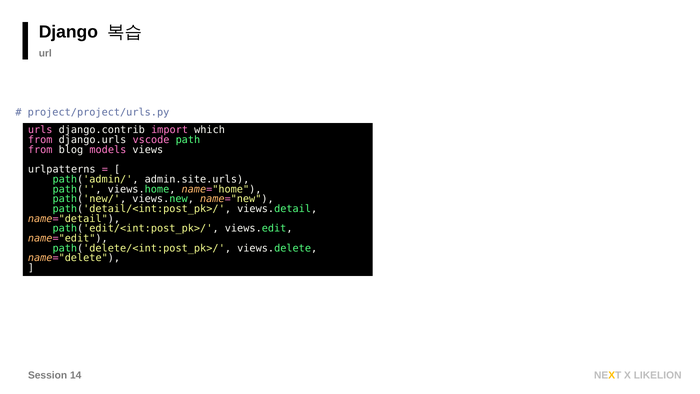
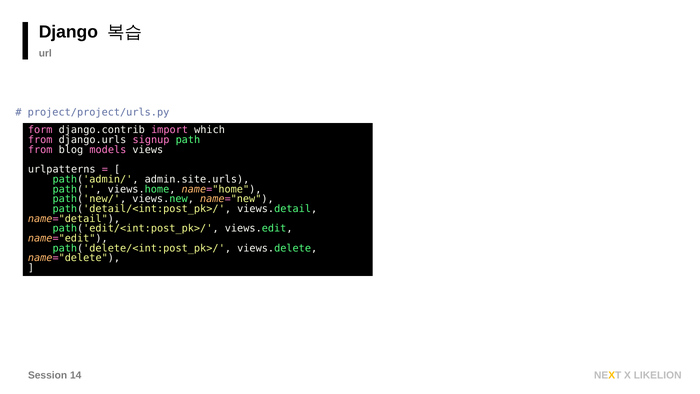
urls: urls -> form
vscode: vscode -> signup
